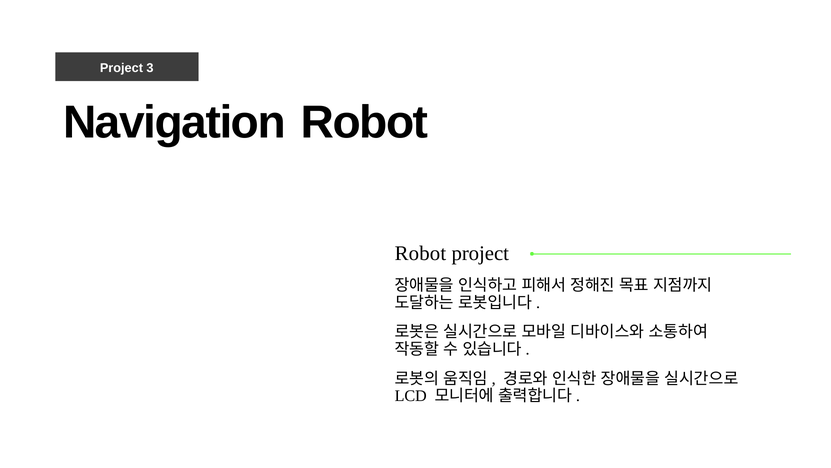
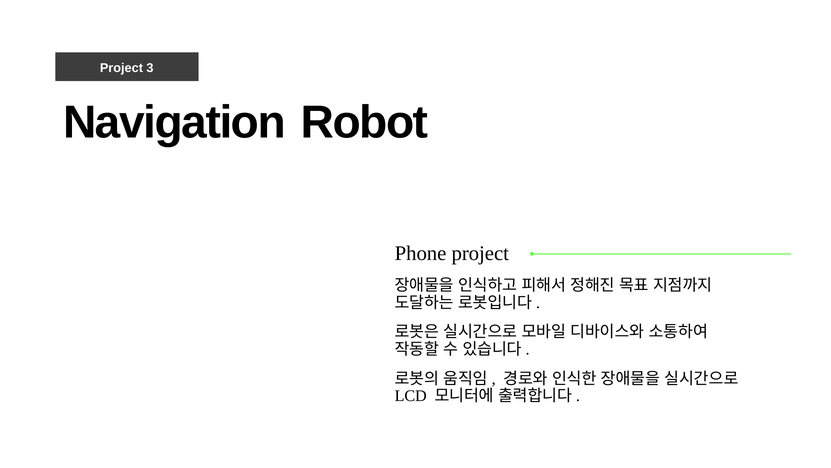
Robot at (420, 254): Robot -> Phone
